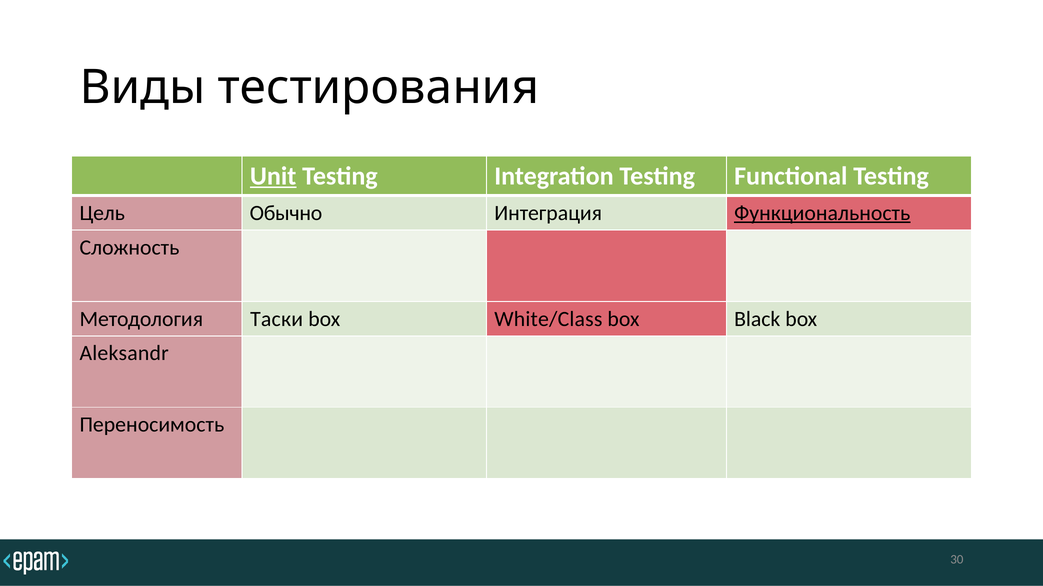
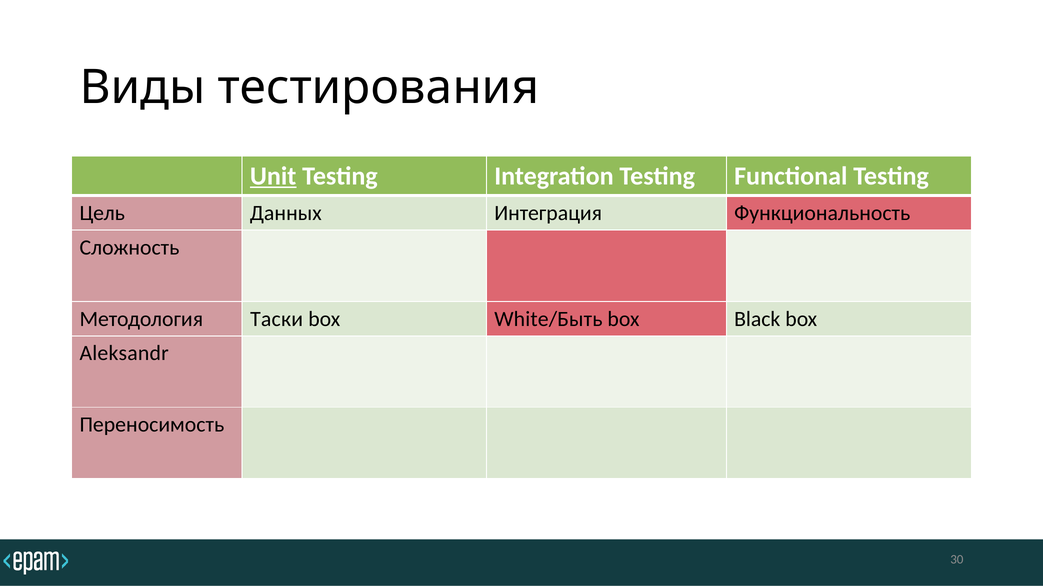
Обычно: Обычно -> Данных
Функциональность underline: present -> none
White/Class: White/Class -> White/Быть
